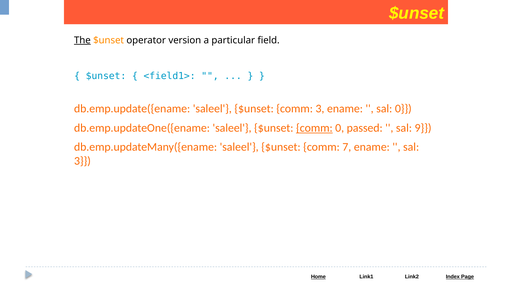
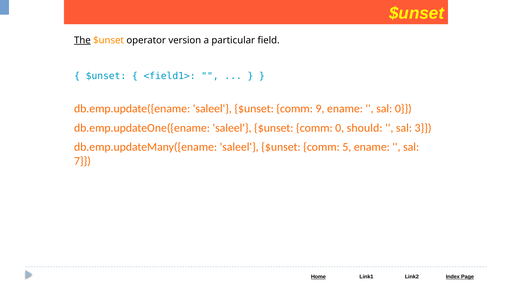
comm 3: 3 -> 9
comm at (314, 128) underline: present -> none
passed: passed -> should
9: 9 -> 3
7: 7 -> 5
3 at (82, 161): 3 -> 7
